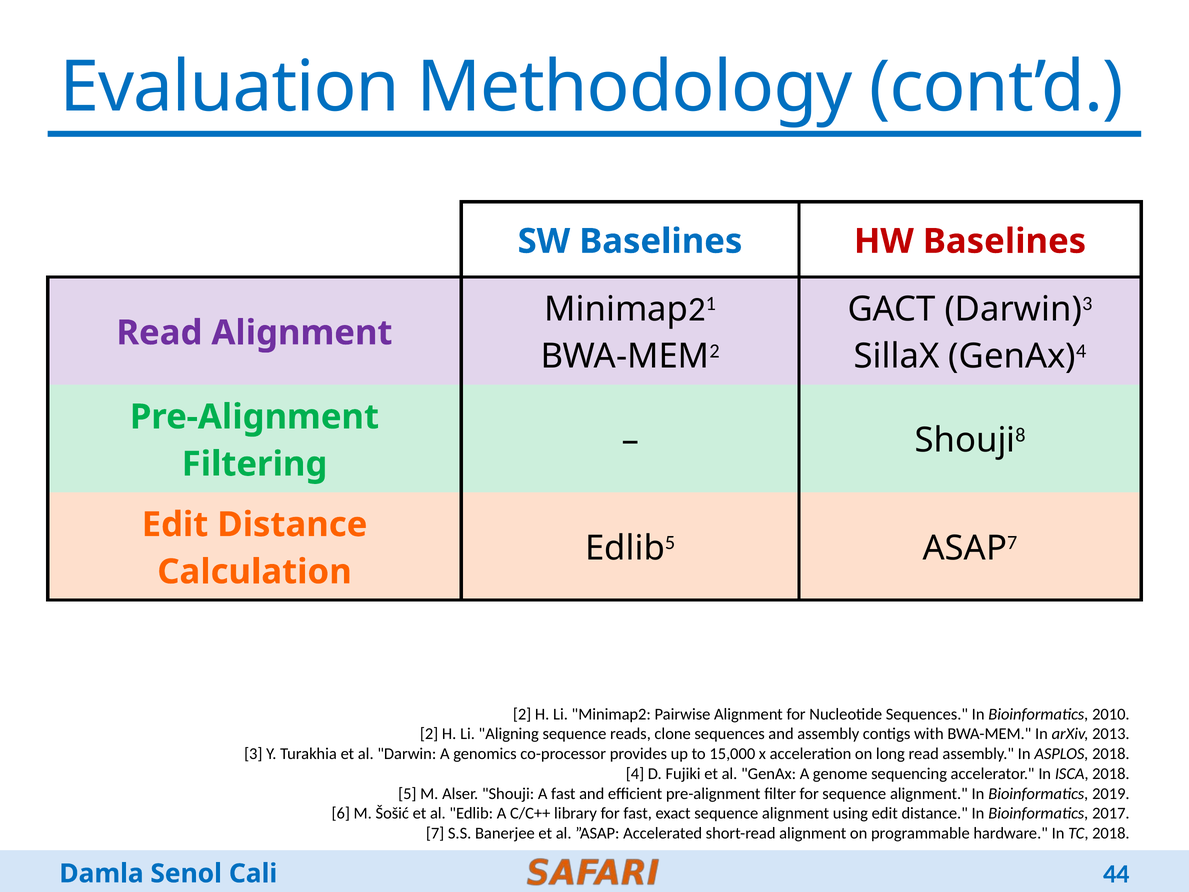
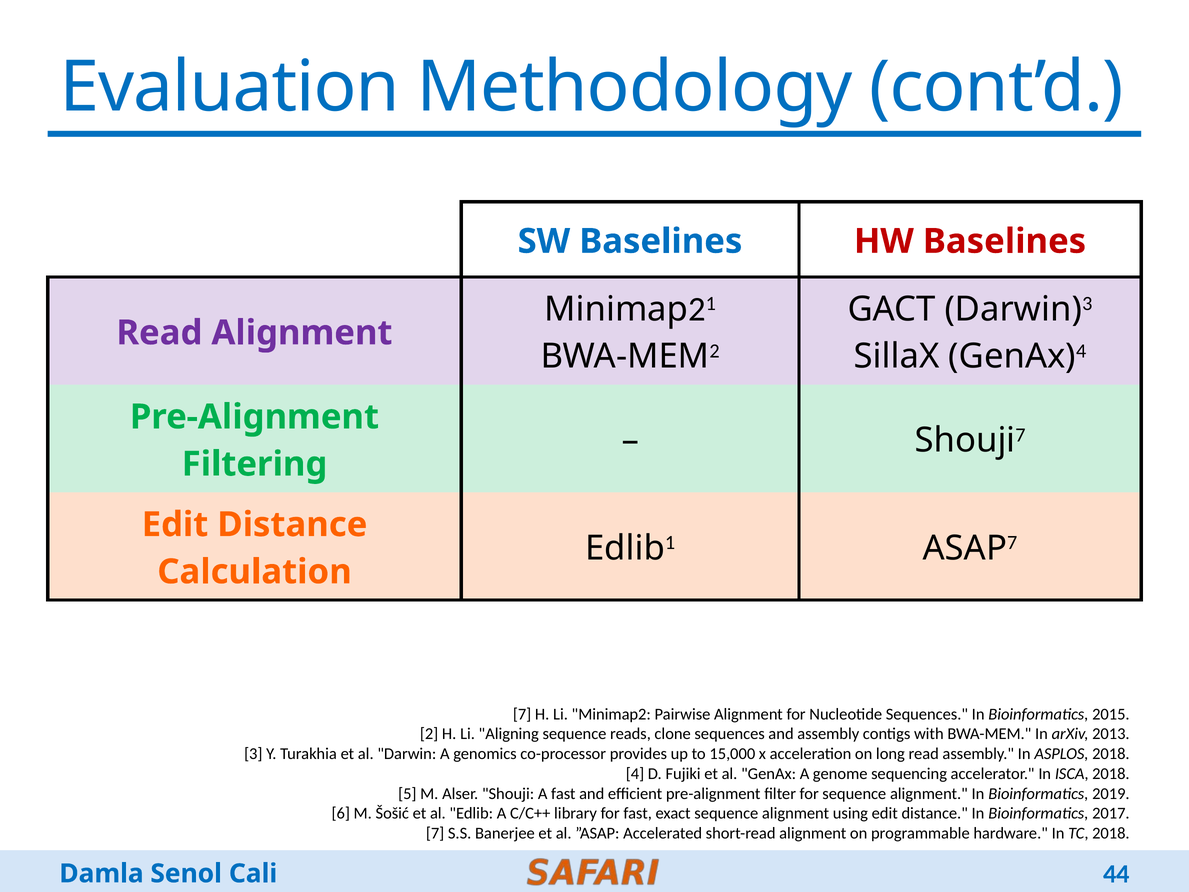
Shouji 8: 8 -> 7
Edlib 5: 5 -> 1
2 at (522, 714): 2 -> 7
2010: 2010 -> 2015
